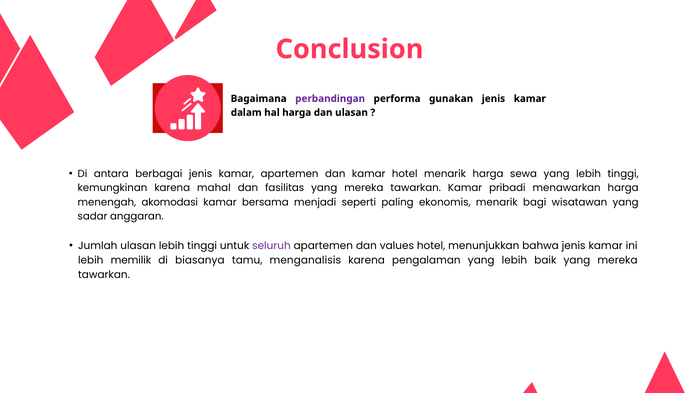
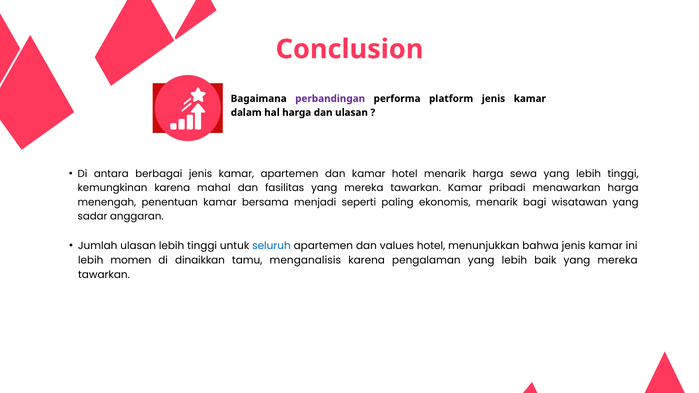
gunakan: gunakan -> platform
akomodasi: akomodasi -> penentuan
seluruh colour: purple -> blue
memilik: memilik -> momen
biasanya: biasanya -> dinaikkan
